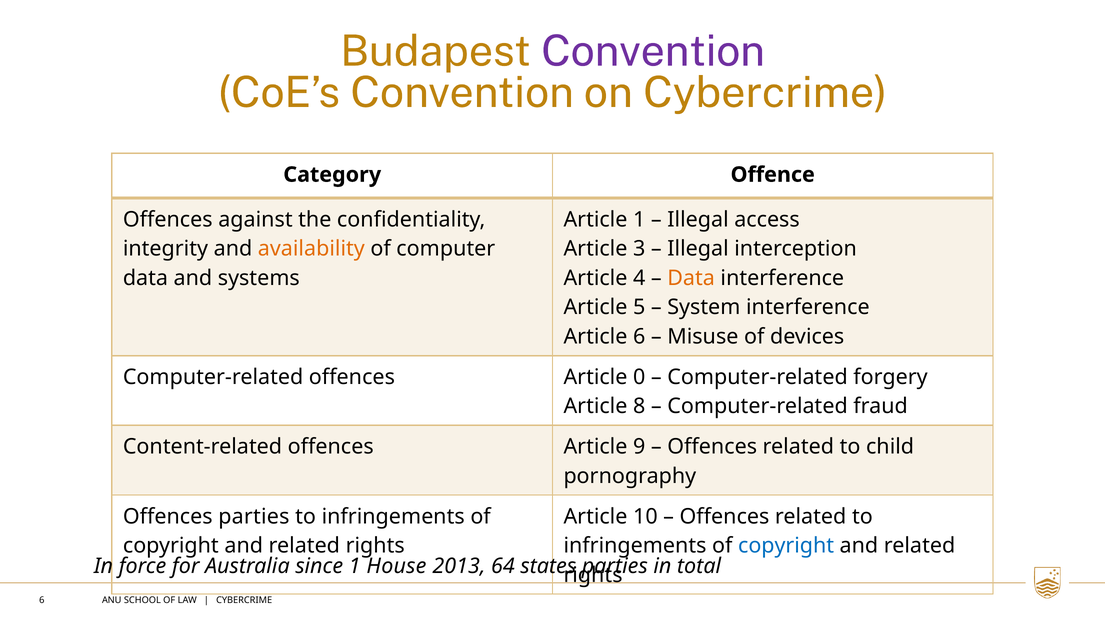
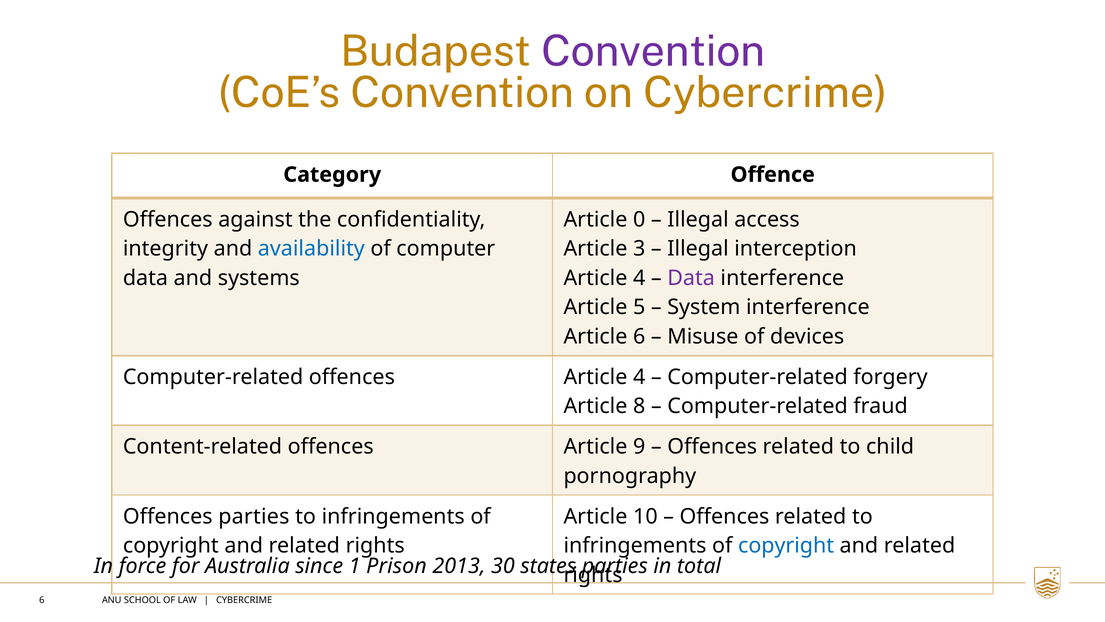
Article 1: 1 -> 0
availability colour: orange -> blue
Data at (691, 278) colour: orange -> purple
offences Article 0: 0 -> 4
House: House -> Prison
64: 64 -> 30
